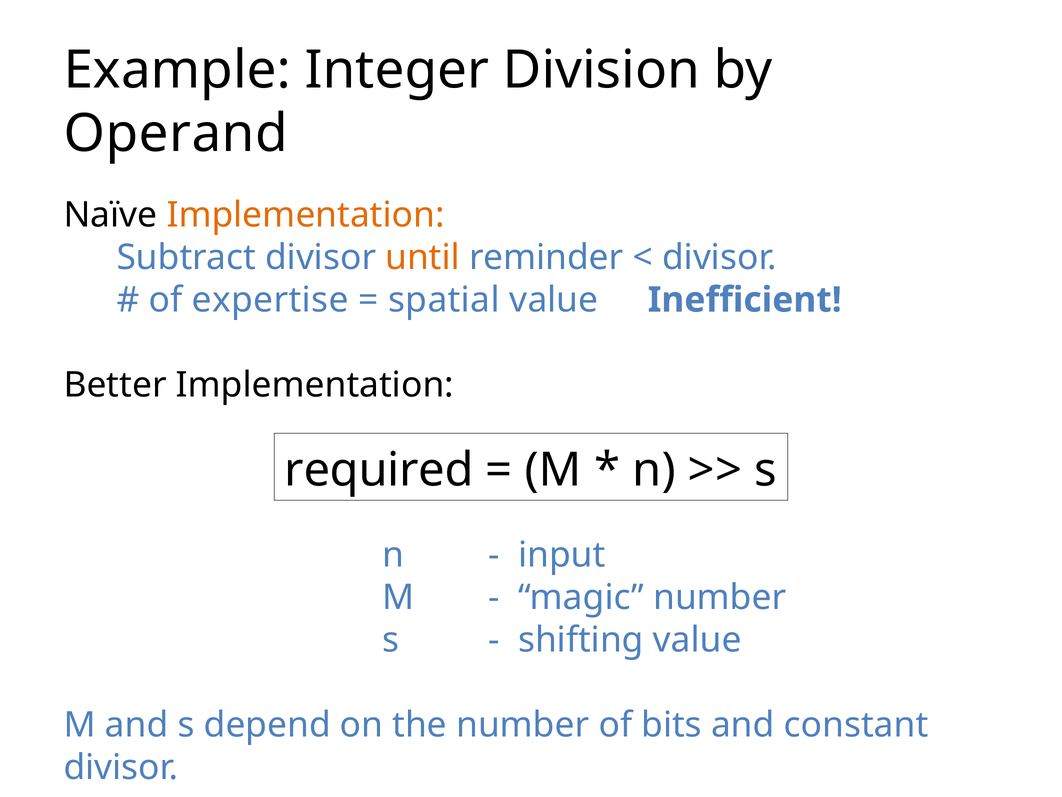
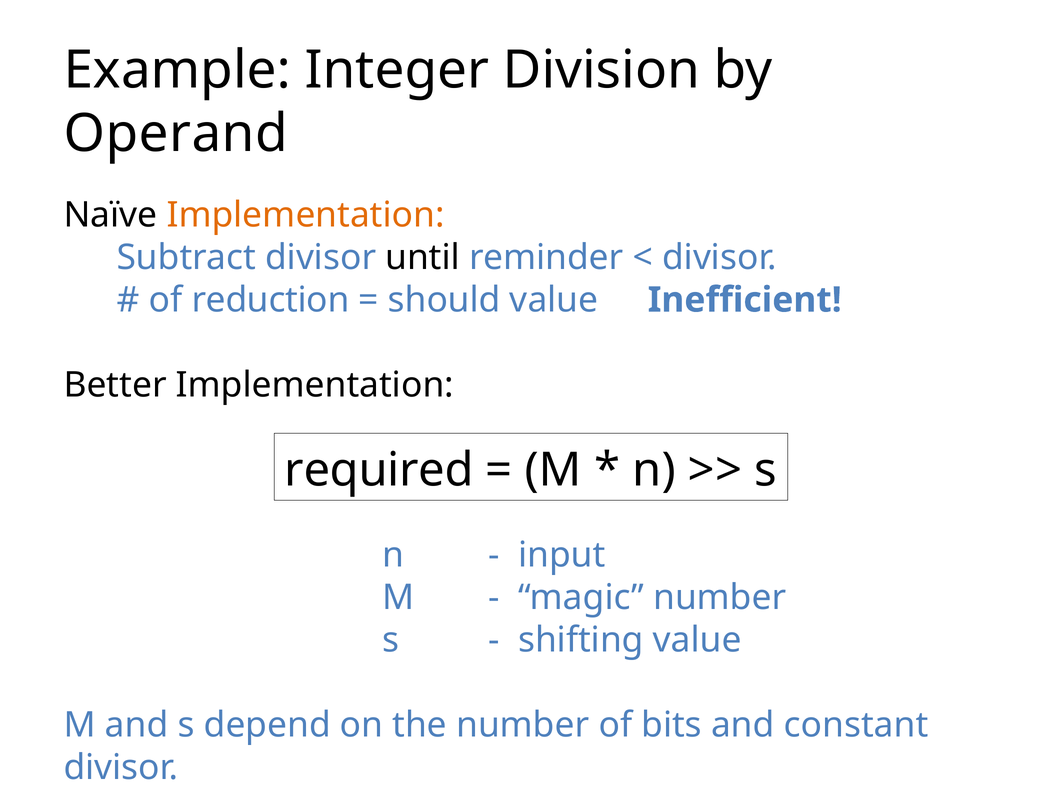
until colour: orange -> black
expertise: expertise -> reduction
spatial: spatial -> should
